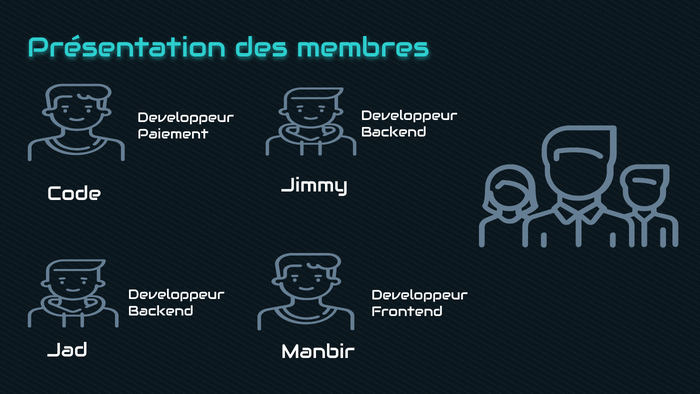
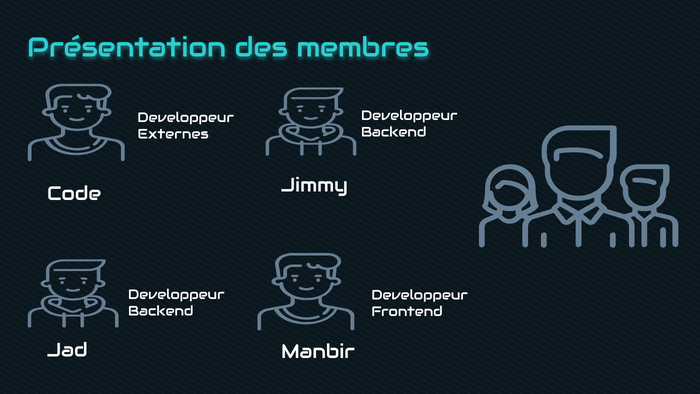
Paiement: Paiement -> Externes
